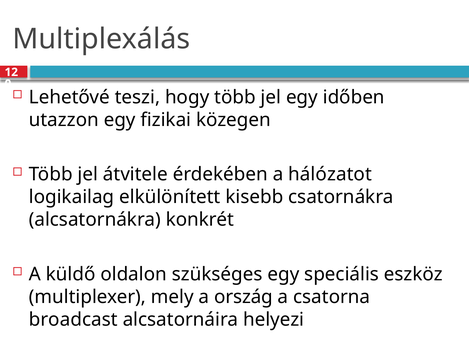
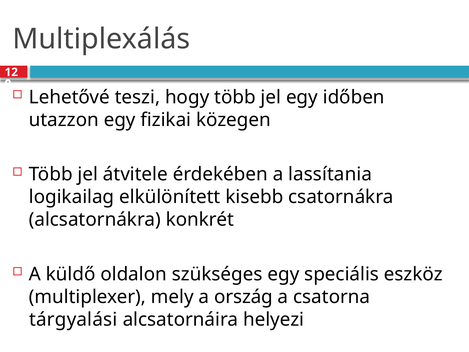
hálózatot: hálózatot -> lassítania
broadcast: broadcast -> tárgyalási
